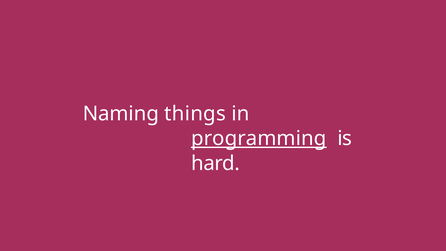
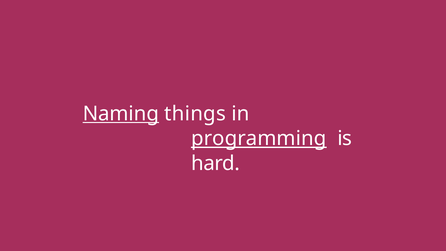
Naming underline: none -> present
